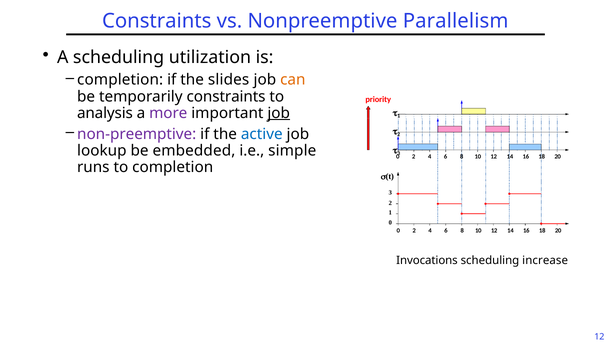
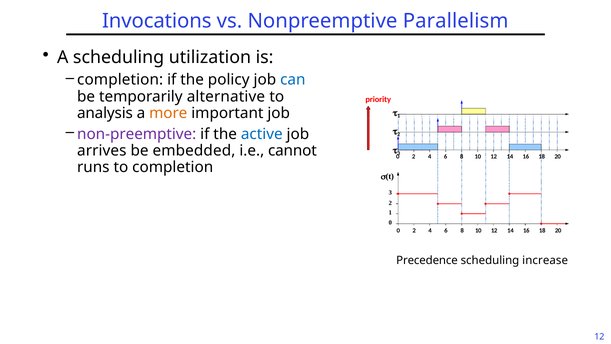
Constraints at (157, 21): Constraints -> Invocations
slides: slides -> policy
can colour: orange -> blue
temporarily constraints: constraints -> alternative
more colour: purple -> orange
job at (279, 113) underline: present -> none
lookup: lookup -> arrives
simple: simple -> cannot
Invocations: Invocations -> Precedence
